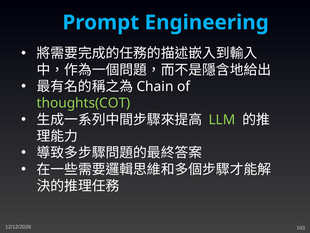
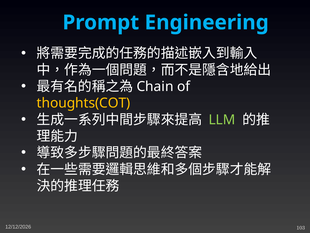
thoughts(COT colour: light green -> yellow
